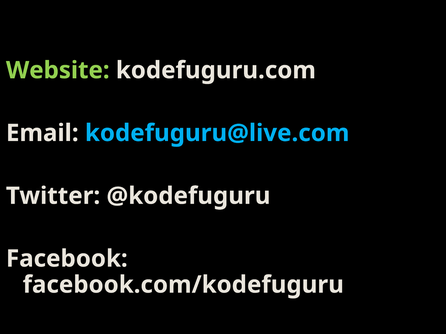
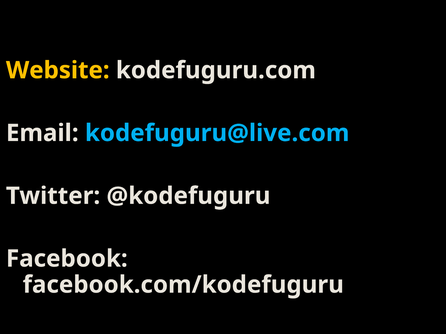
Website colour: light green -> yellow
